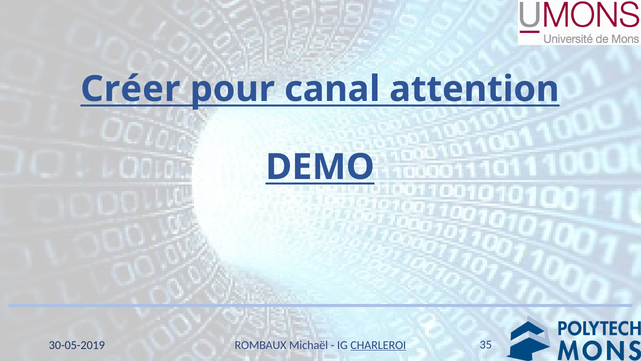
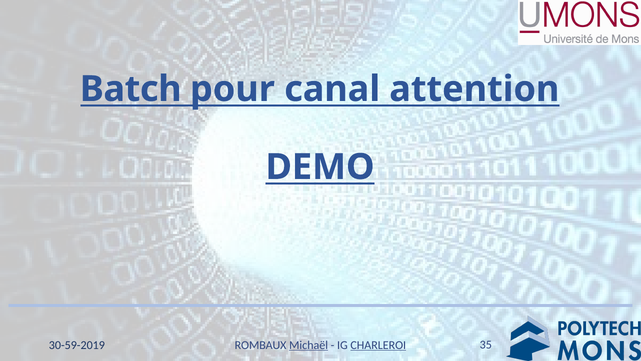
Créer: Créer -> Batch
30-05-2019: 30-05-2019 -> 30-59-2019
Michaël underline: none -> present
